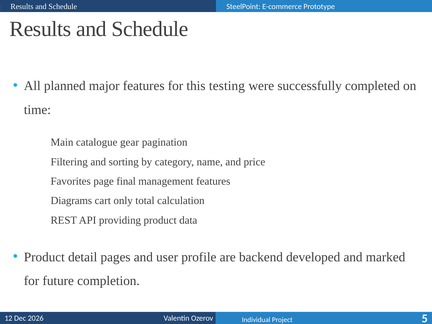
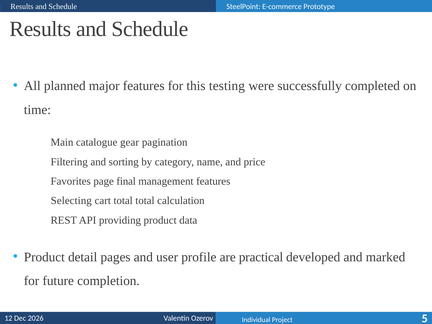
Diagrams: Diagrams -> Selecting
cart only: only -> total
backend: backend -> practical
